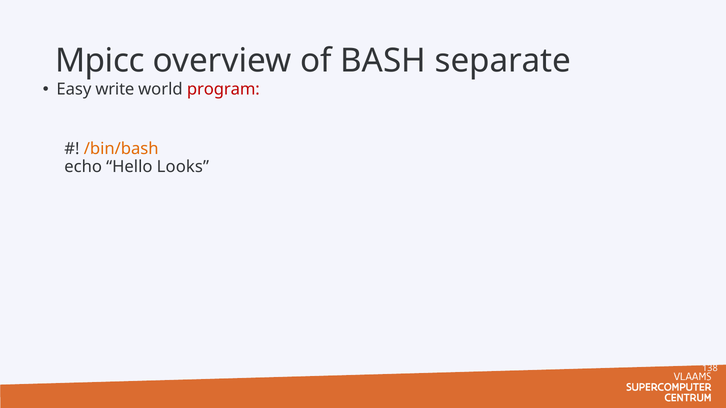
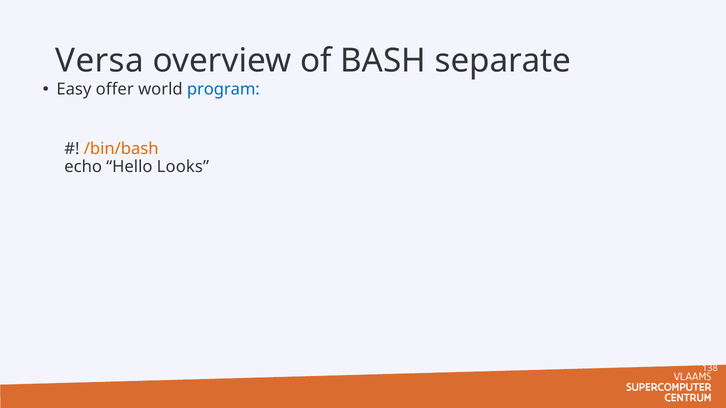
Mpicc: Mpicc -> Versa
write: write -> offer
program colour: red -> blue
